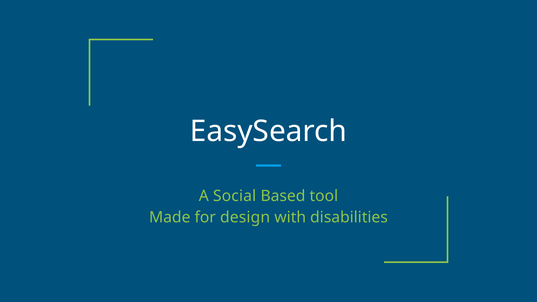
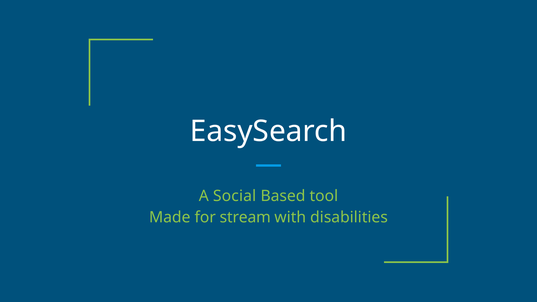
design: design -> stream
